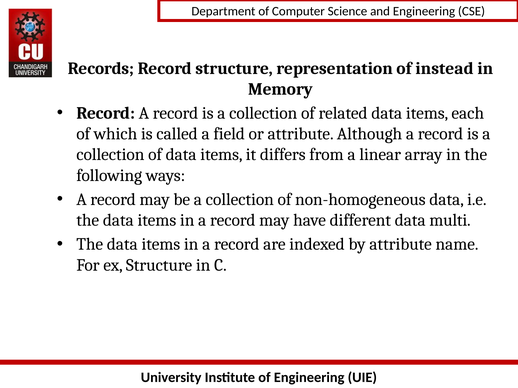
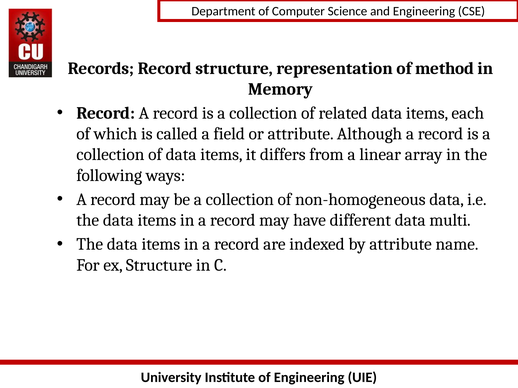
instead: instead -> method
